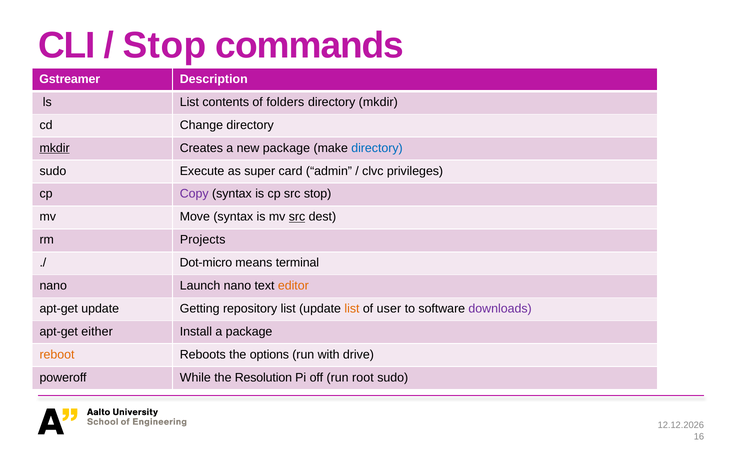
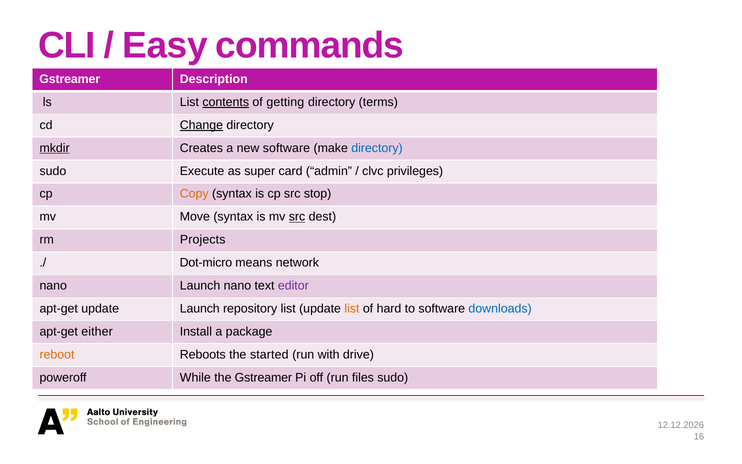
Stop at (165, 46): Stop -> Easy
contents underline: none -> present
folders: folders -> getting
mkdir at (378, 102): mkdir -> terms
Change underline: none -> present
new package: package -> software
Copy colour: purple -> orange
terminal: terminal -> network
editor colour: orange -> purple
update Getting: Getting -> Launch
user: user -> hard
downloads colour: purple -> blue
options: options -> started
the Resolution: Resolution -> Gstreamer
root: root -> files
